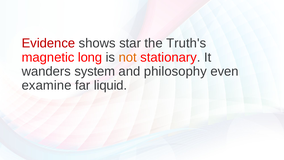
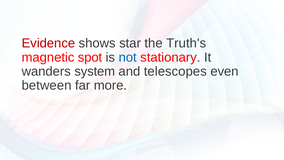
long: long -> spot
not colour: orange -> blue
philosophy: philosophy -> telescopes
examine: examine -> between
liquid: liquid -> more
